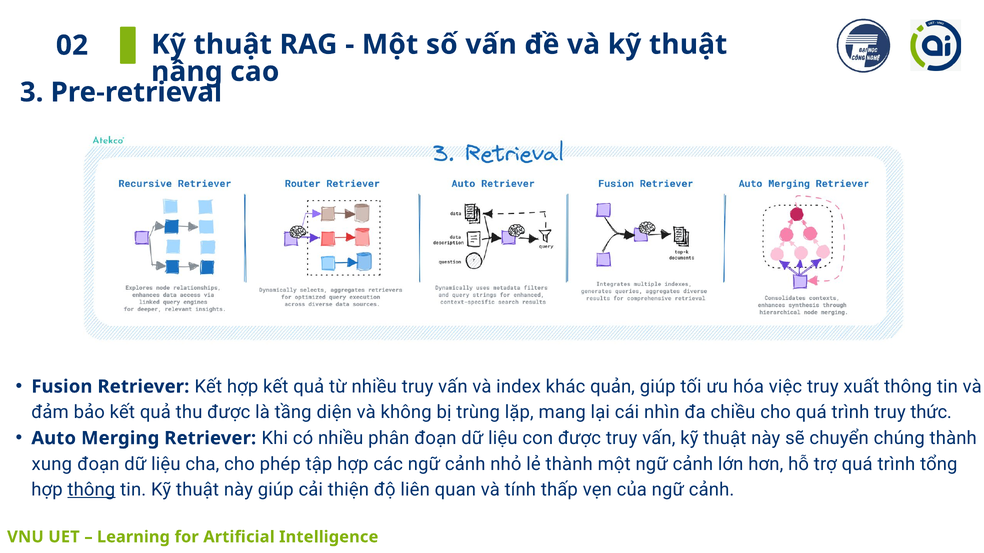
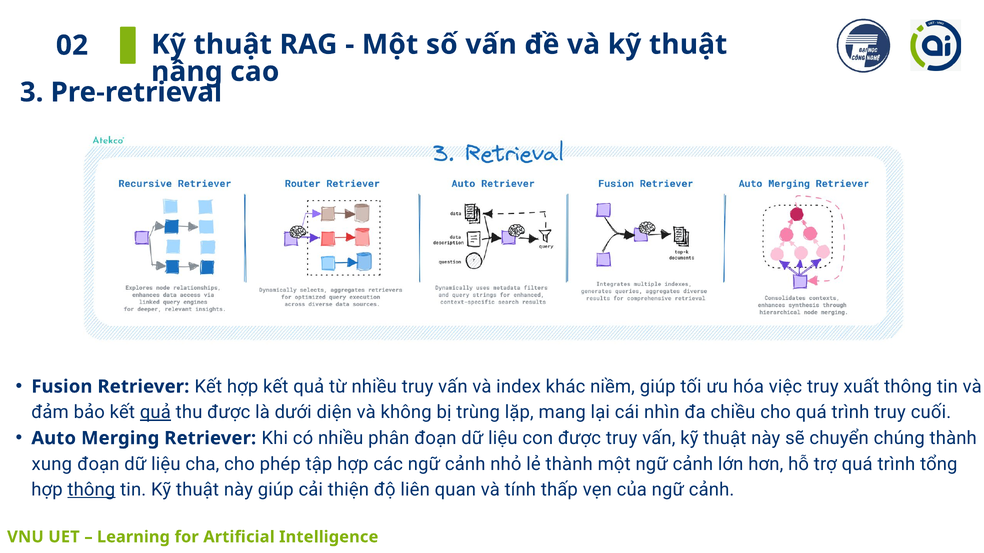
quản: quản -> niềm
quả at (155, 413) underline: none -> present
tầng: tầng -> dưới
thức: thức -> cuối
